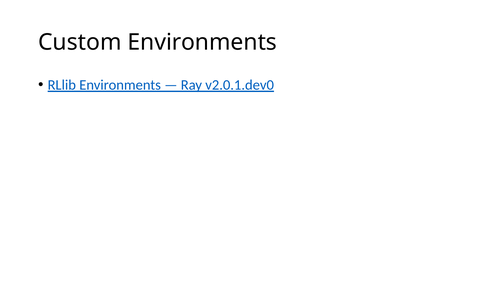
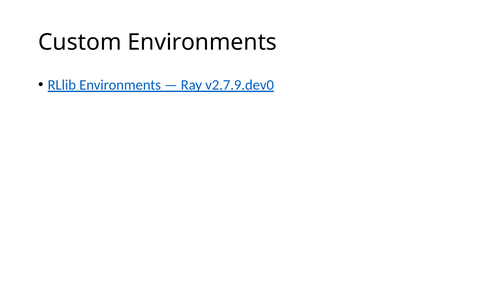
v2.0.1.dev0: v2.0.1.dev0 -> v2.7.9.dev0
